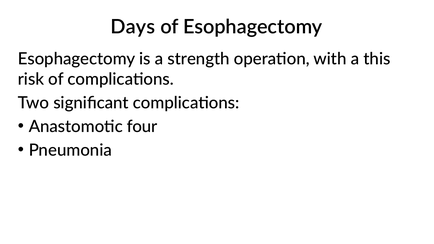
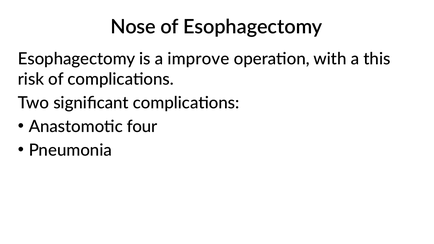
Days: Days -> Nose
strength: strength -> improve
